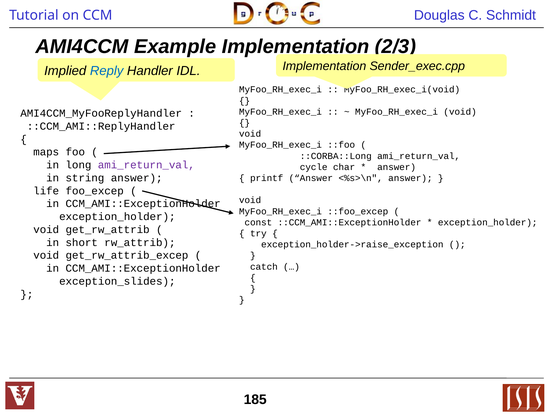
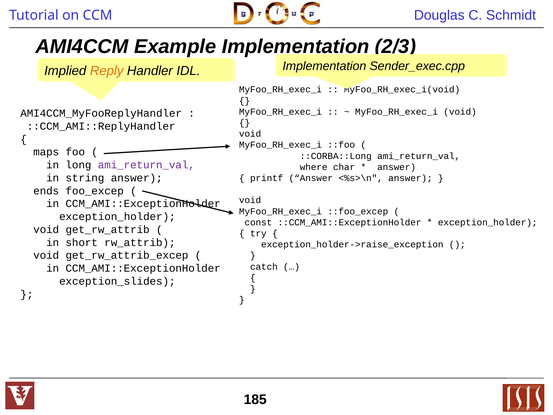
Reply colour: blue -> orange
cycle: cycle -> where
life: life -> ends
